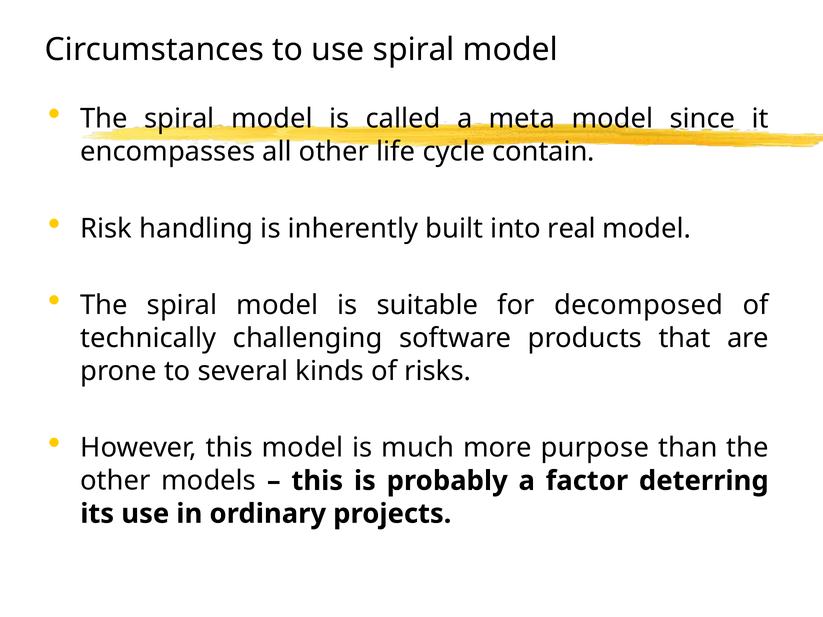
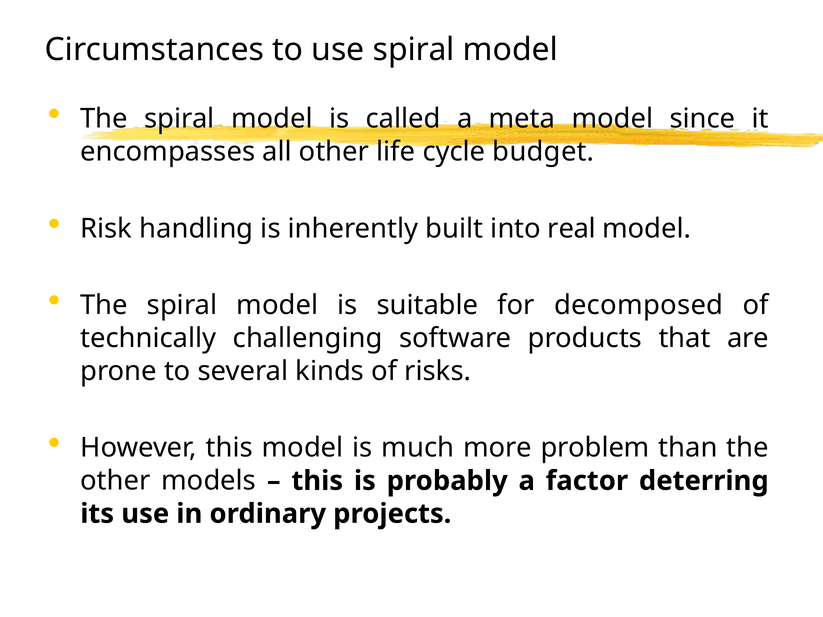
contain: contain -> budget
purpose: purpose -> problem
